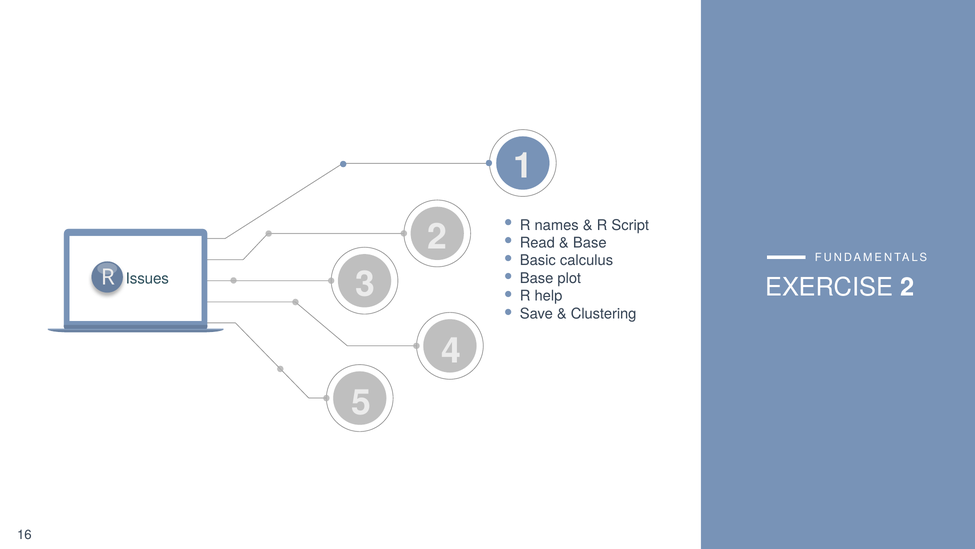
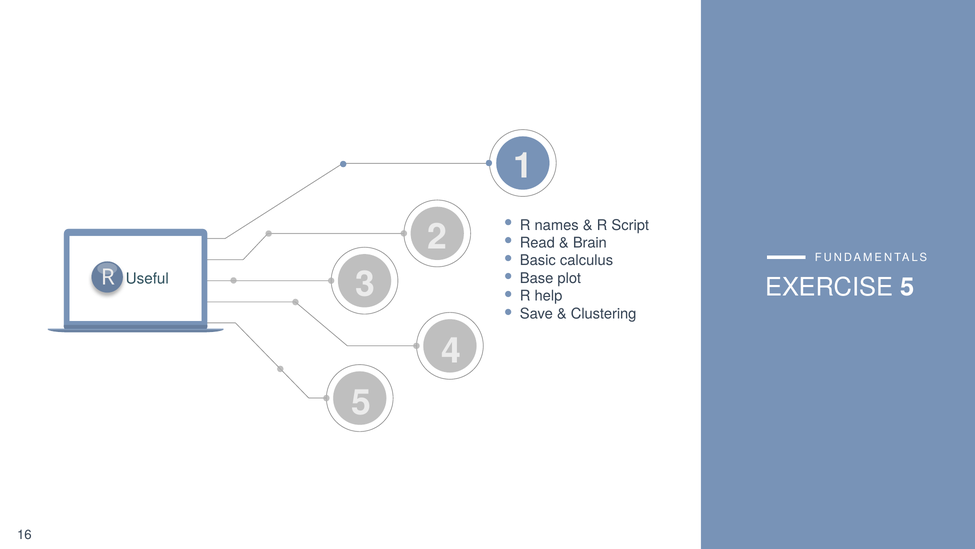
Base at (590, 243): Base -> Brain
Issues: Issues -> Useful
EXERCISE 2: 2 -> 5
